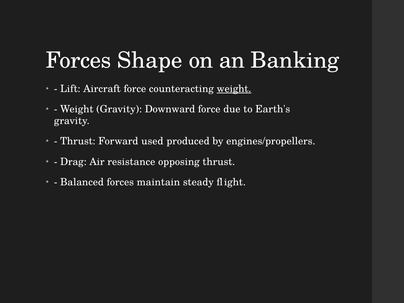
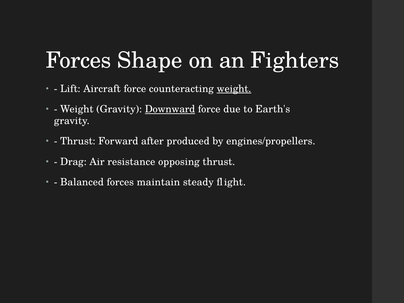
Banking: Banking -> Fighters
Downward underline: none -> present
used: used -> after
